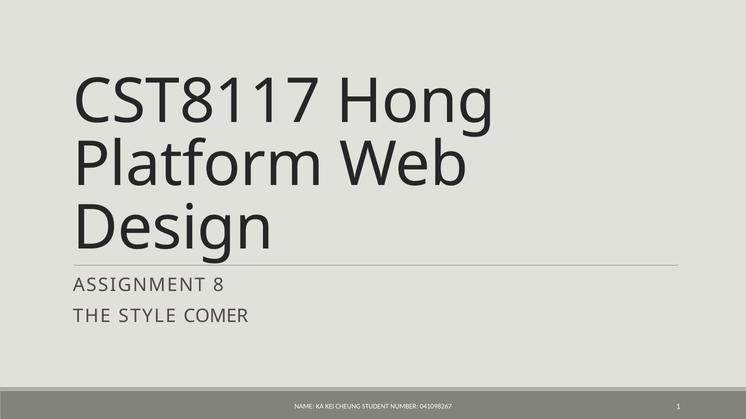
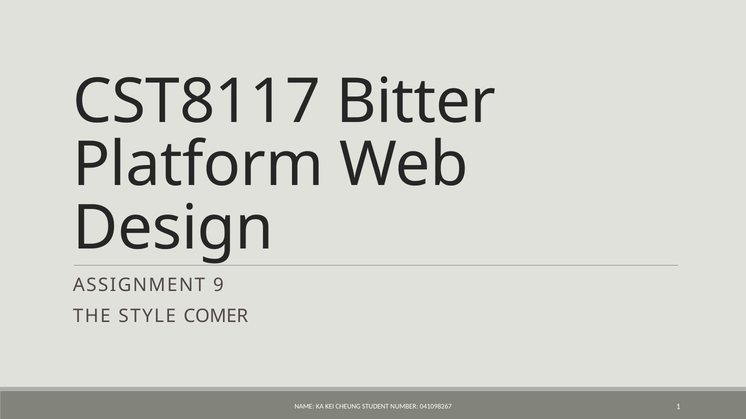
Hong: Hong -> Bitter
8: 8 -> 9
